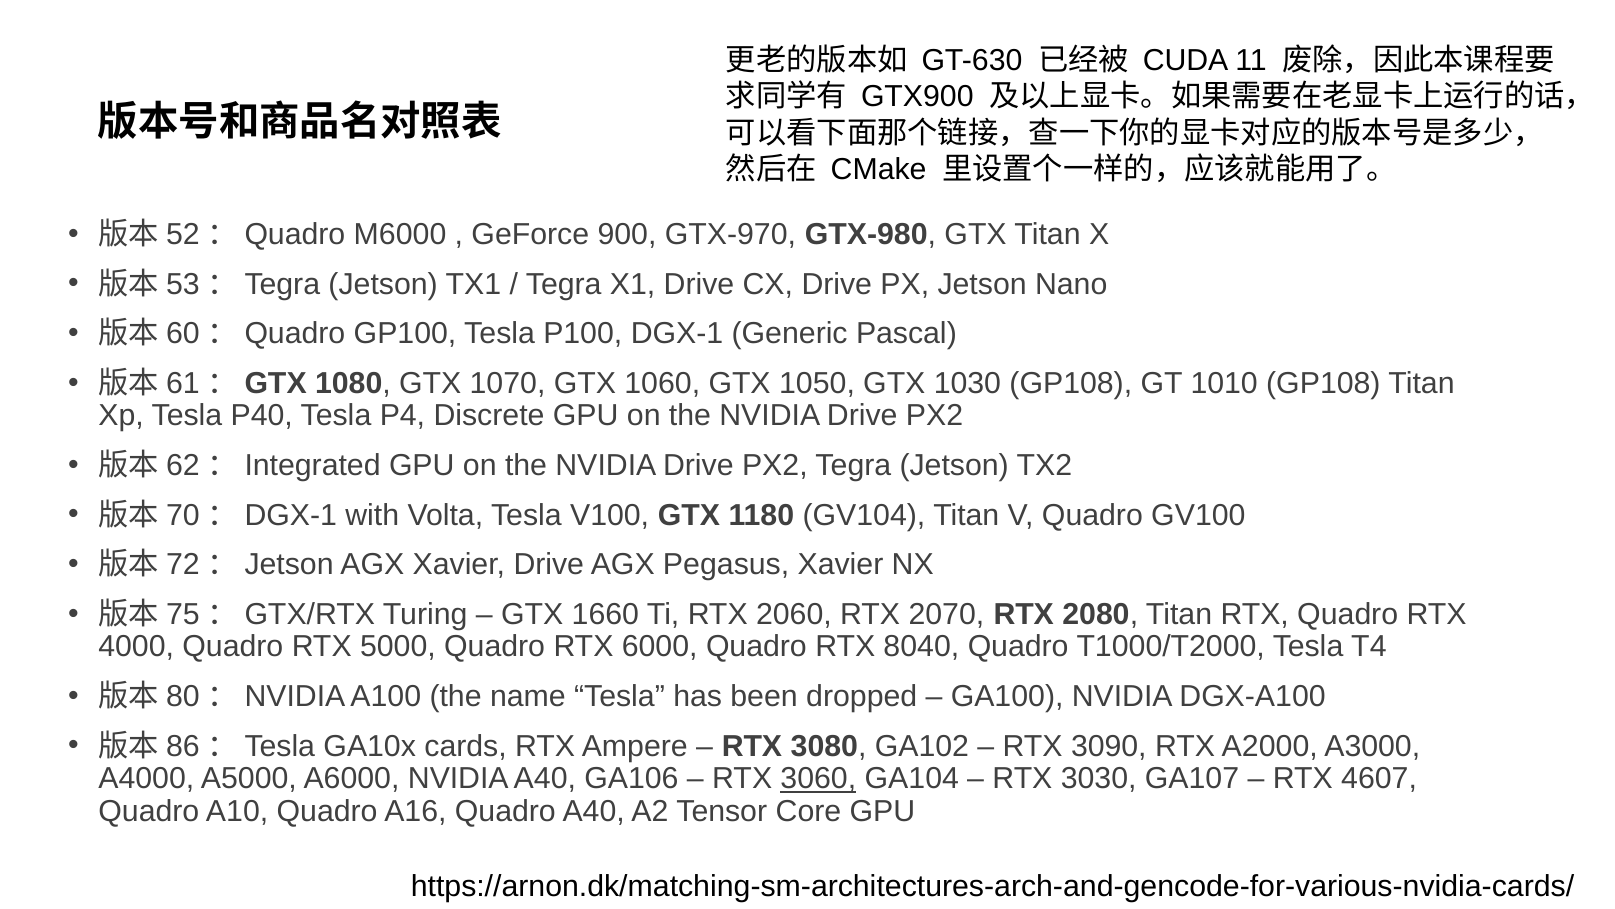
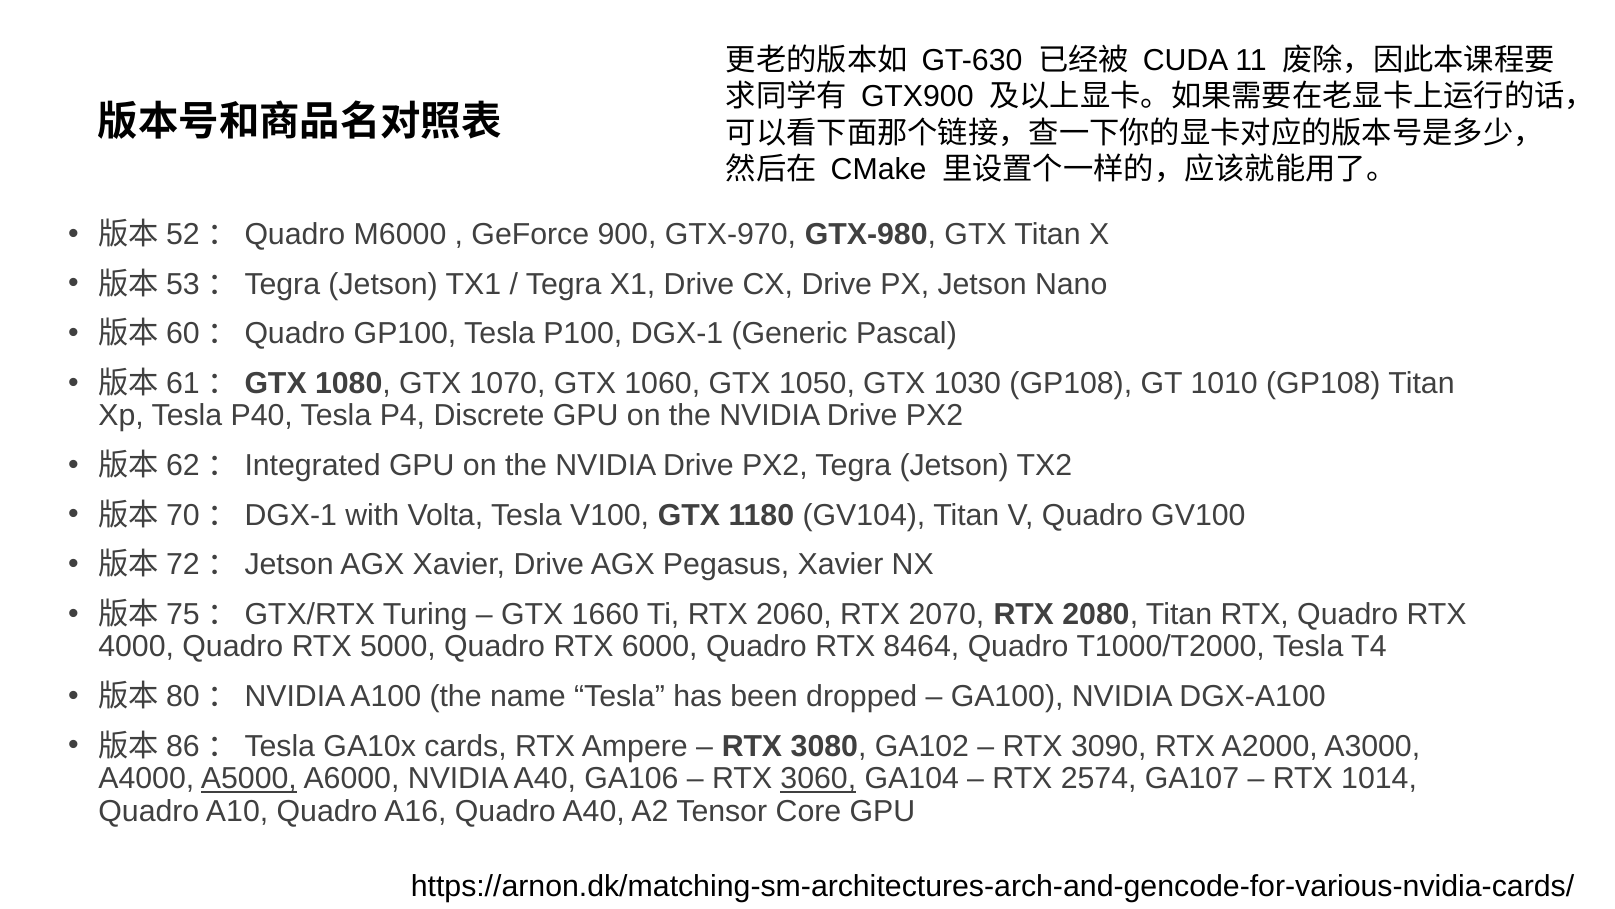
8040: 8040 -> 8464
A5000 underline: none -> present
3030: 3030 -> 2574
4607: 4607 -> 1014
